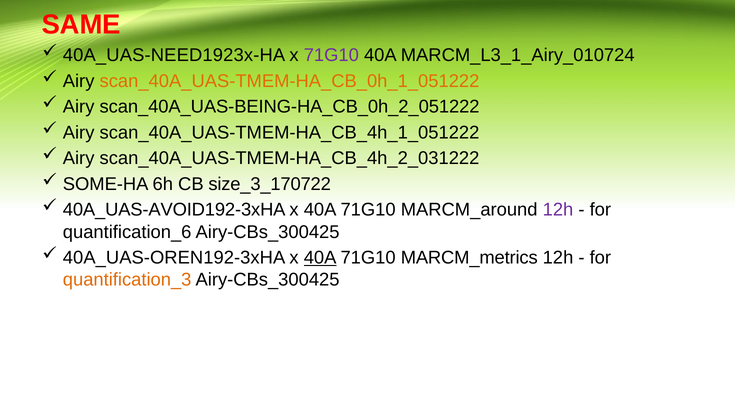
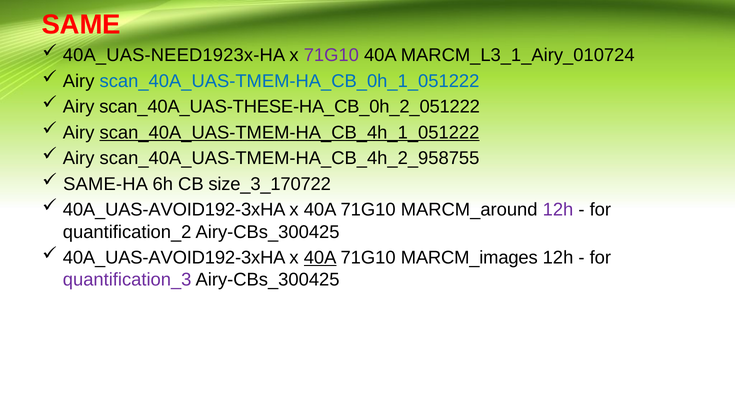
scan_40A_UAS-TMEM-HA_CB_0h_1_051222 colour: orange -> blue
scan_40A_UAS-BEING-HA_CB_0h_2_051222: scan_40A_UAS-BEING-HA_CB_0h_2_051222 -> scan_40A_UAS-THESE-HA_CB_0h_2_051222
scan_40A_UAS-TMEM-HA_CB_4h_1_051222 underline: none -> present
scan_40A_UAS-TMEM-HA_CB_4h_2_031222: scan_40A_UAS-TMEM-HA_CB_4h_2_031222 -> scan_40A_UAS-TMEM-HA_CB_4h_2_958755
SOME-HA: SOME-HA -> SAME-HA
quantification_6: quantification_6 -> quantification_2
40A_UAS-OREN192-3xHA at (174, 257): 40A_UAS-OREN192-3xHA -> 40A_UAS-AVOID192-3xHA
MARCM_metrics: MARCM_metrics -> MARCM_images
quantification_3 colour: orange -> purple
